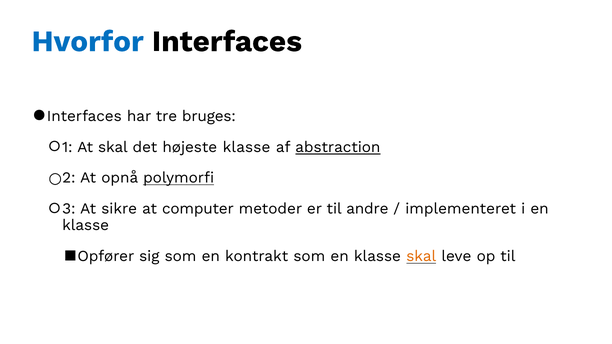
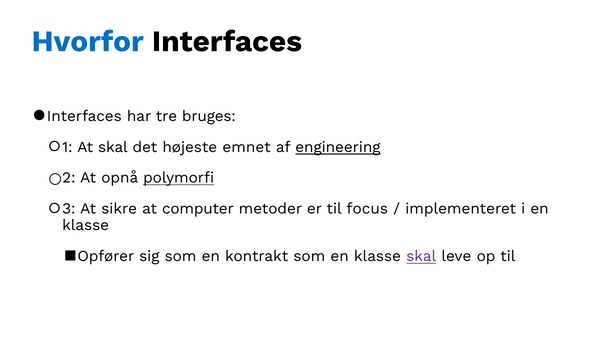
højeste klasse: klasse -> emnet
abstraction: abstraction -> engineering
andre: andre -> focus
skal at (421, 257) colour: orange -> purple
